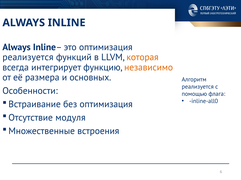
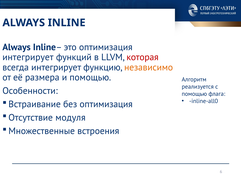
реализуется at (28, 57): реализуется -> интегрирует
которая colour: orange -> red
и основных: основных -> помощью
